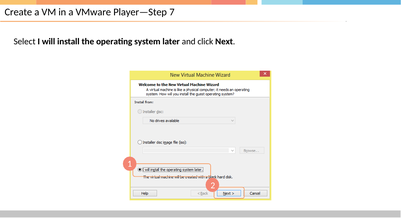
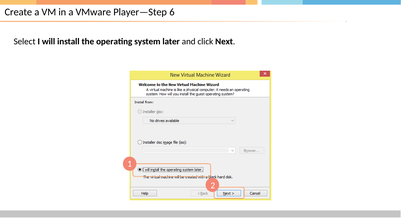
7: 7 -> 6
